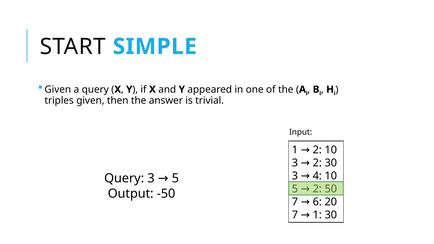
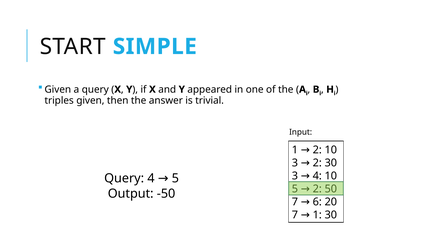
Query 3: 3 -> 4
